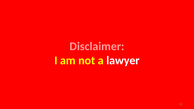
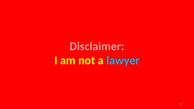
lawyer colour: white -> light blue
